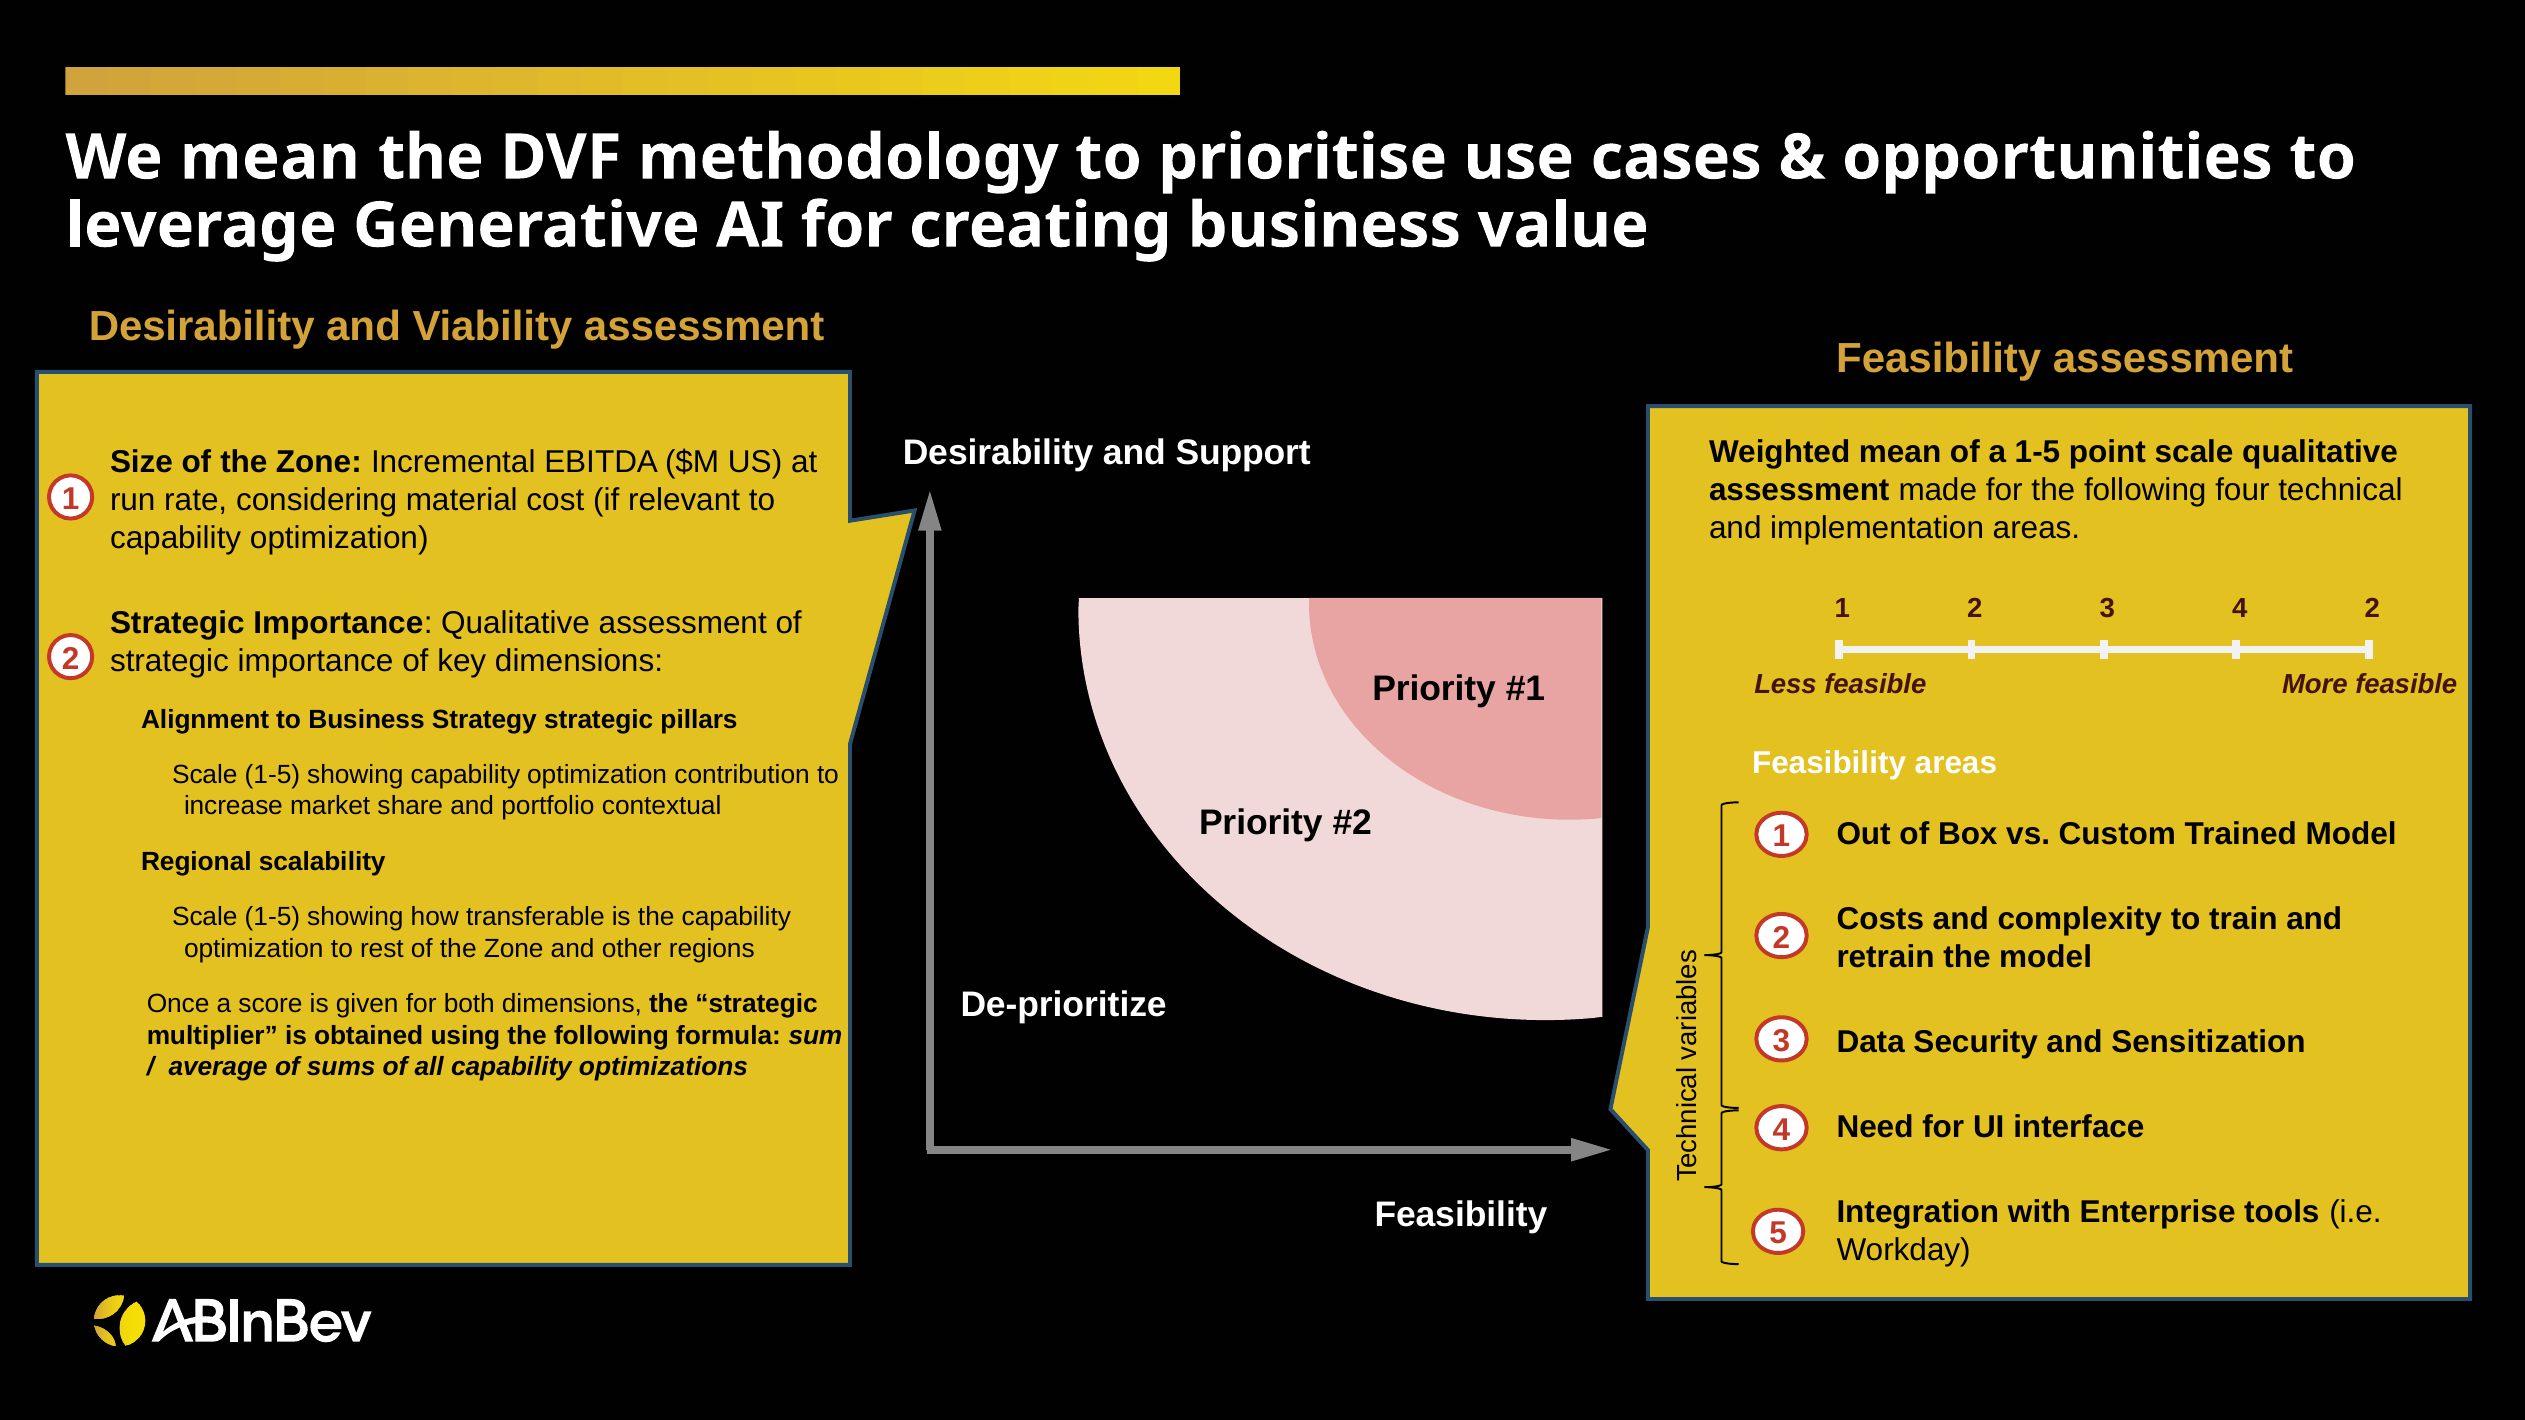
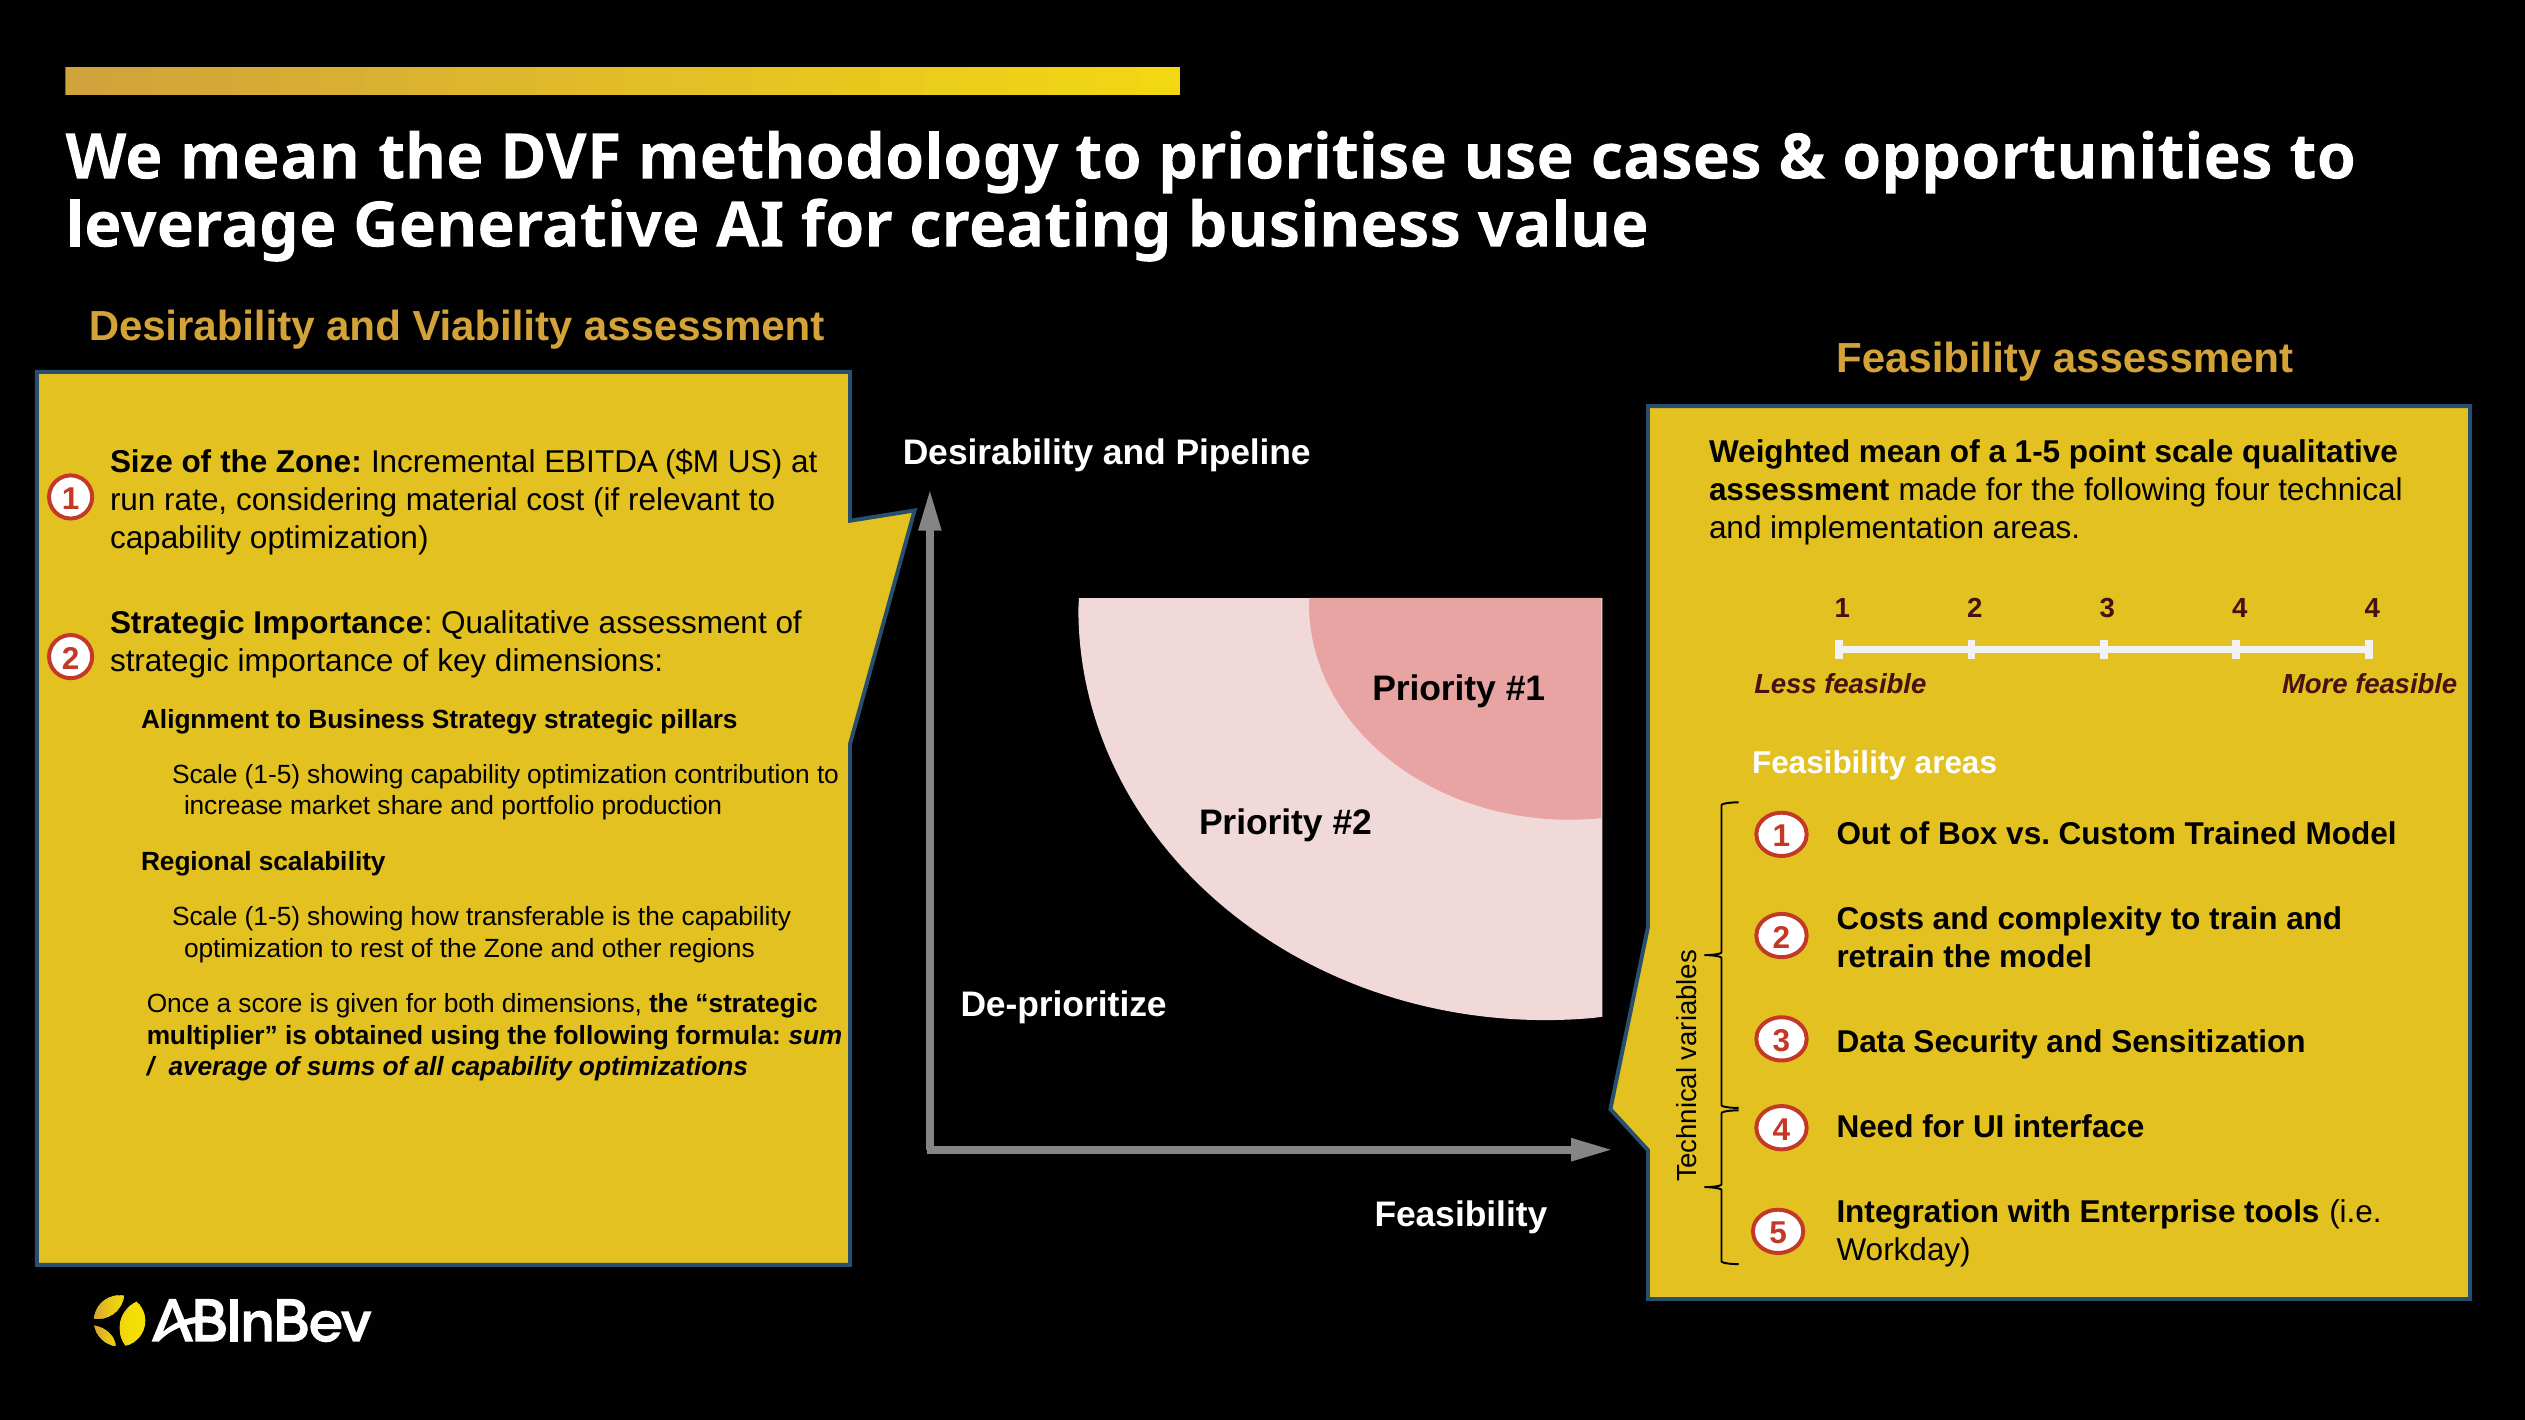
Support: Support -> Pipeline
4 2: 2 -> 4
contextual: contextual -> production
